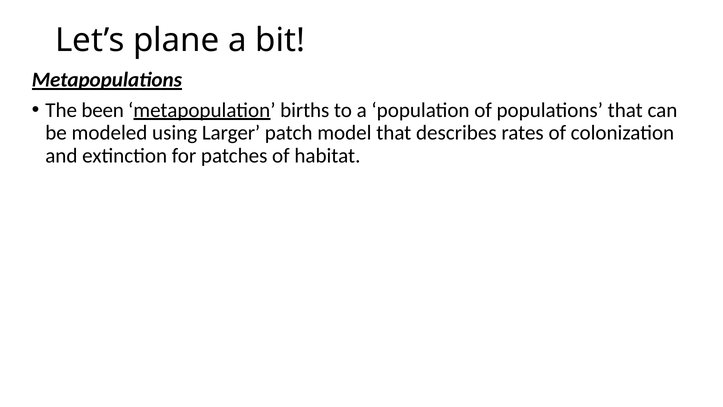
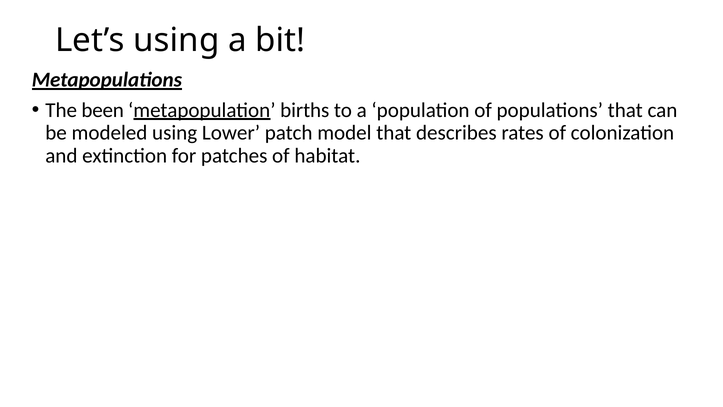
Let’s plane: plane -> using
using Larger: Larger -> Lower
